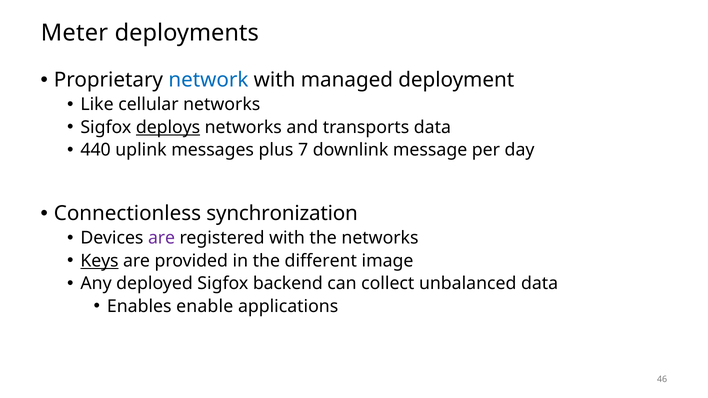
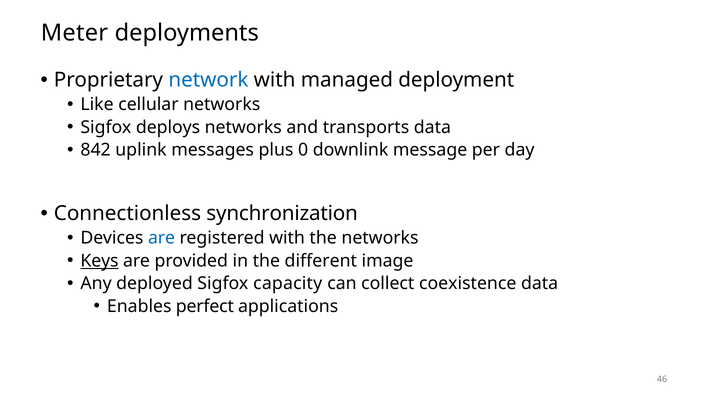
deploys underline: present -> none
440: 440 -> 842
7: 7 -> 0
are at (162, 238) colour: purple -> blue
backend: backend -> capacity
unbalanced: unbalanced -> coexistence
enable: enable -> perfect
